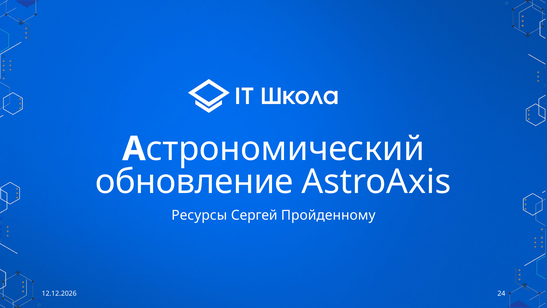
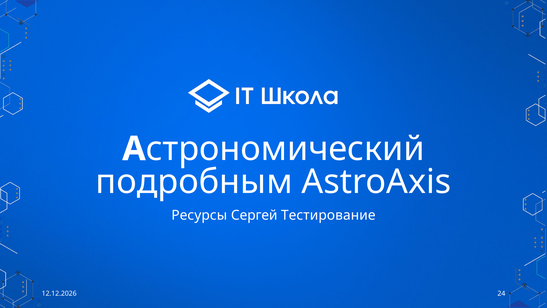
обновление: обновление -> подробным
Пройденному: Пройденному -> Тестирование
